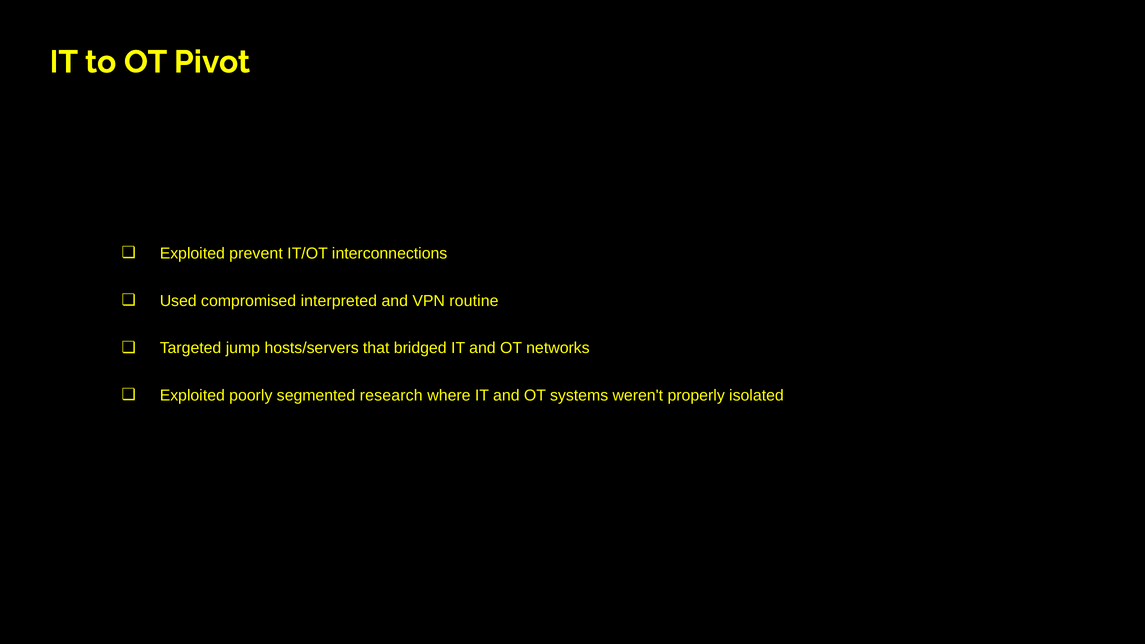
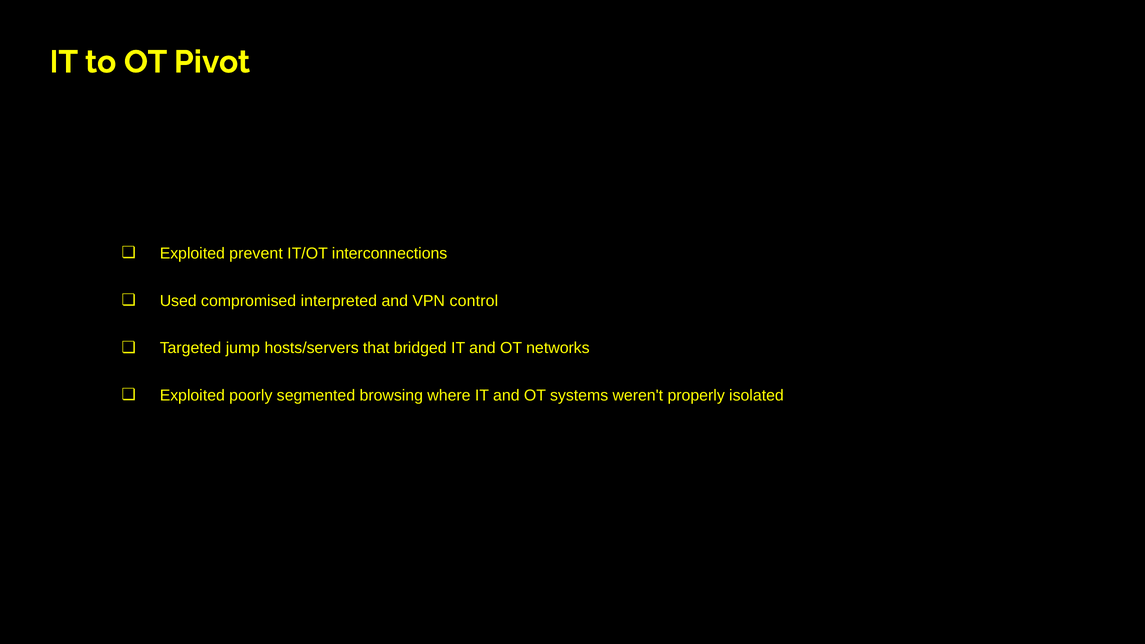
routine: routine -> control
research: research -> browsing
